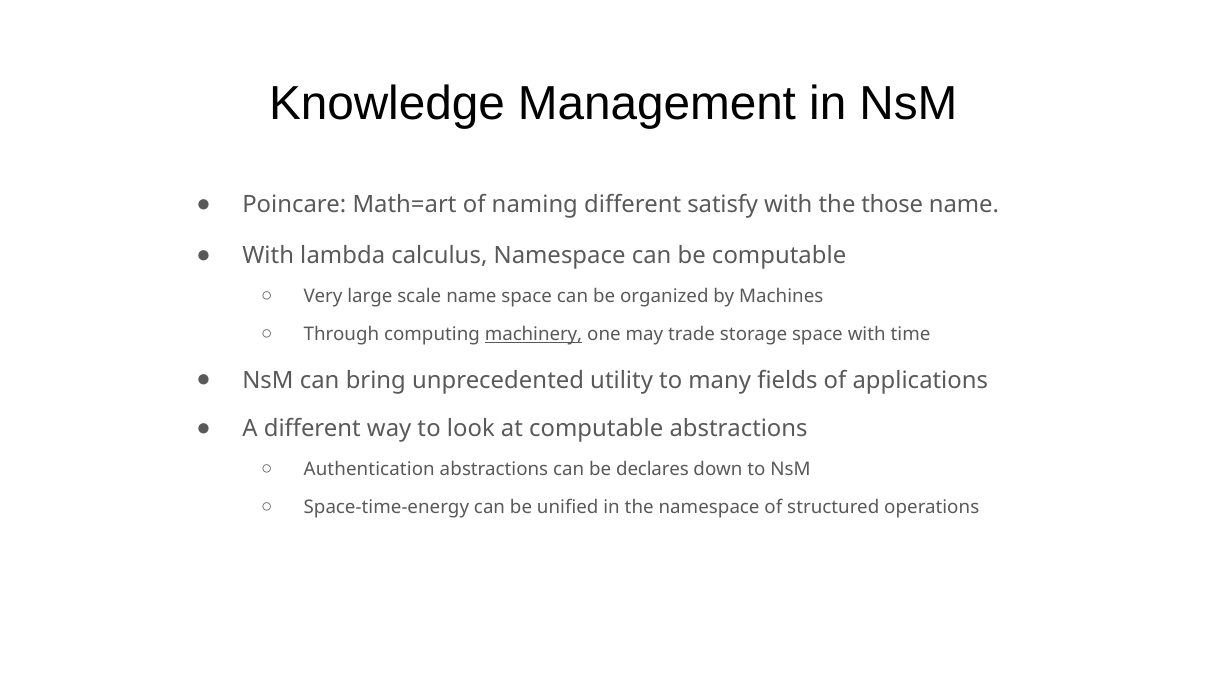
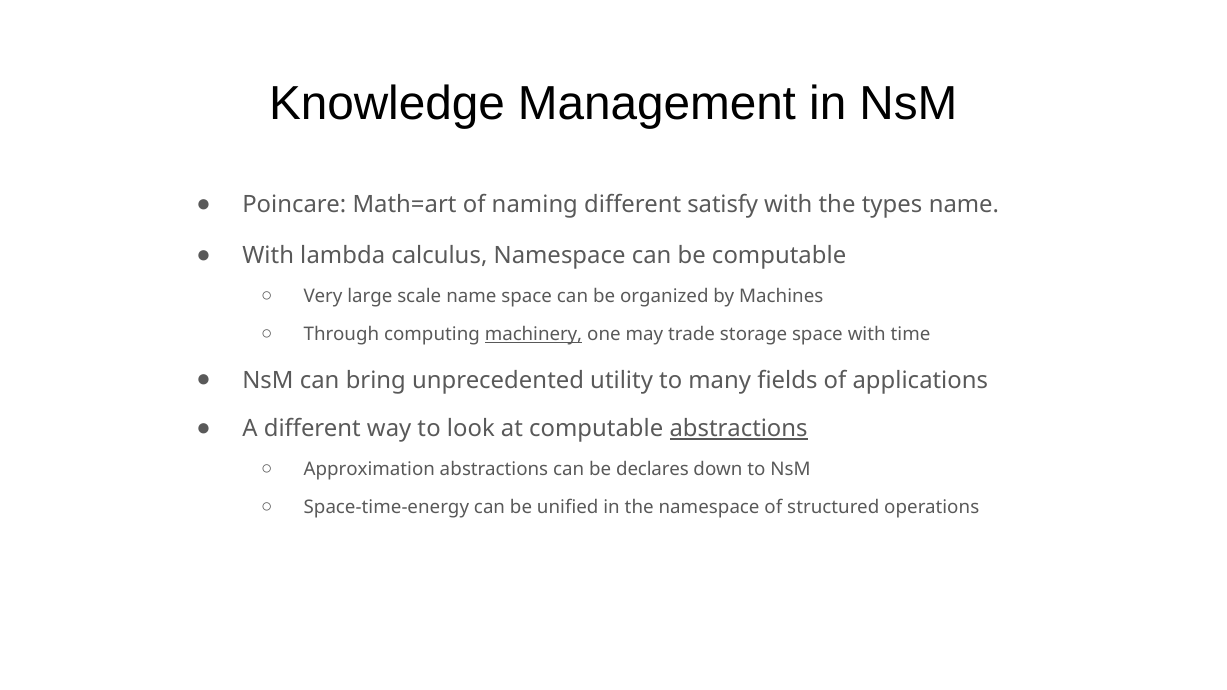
those: those -> types
abstractions at (739, 429) underline: none -> present
Authentication: Authentication -> Approximation
